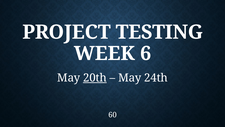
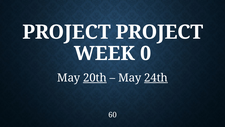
PROJECT TESTING: TESTING -> PROJECT
6: 6 -> 0
24th underline: none -> present
